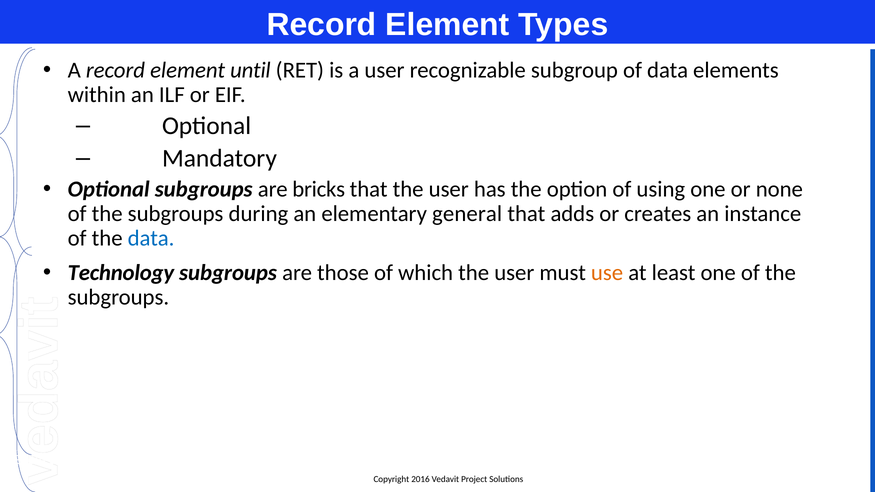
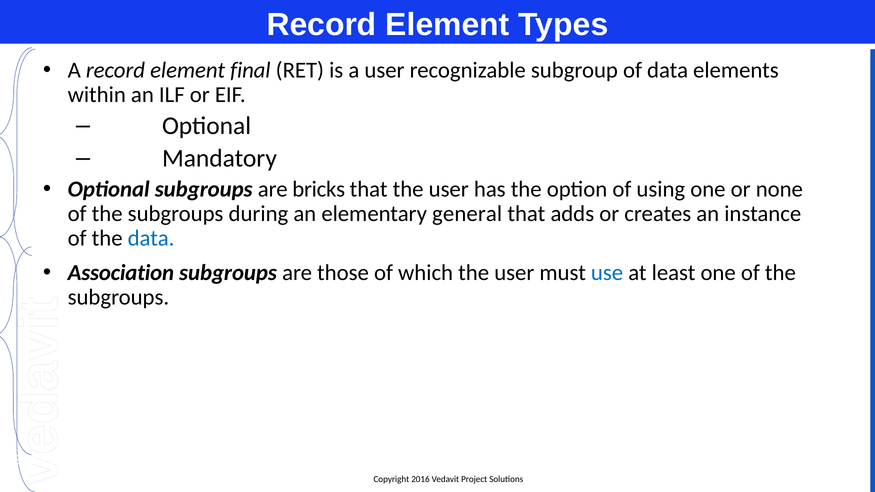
until: until -> final
Technology: Technology -> Association
use colour: orange -> blue
